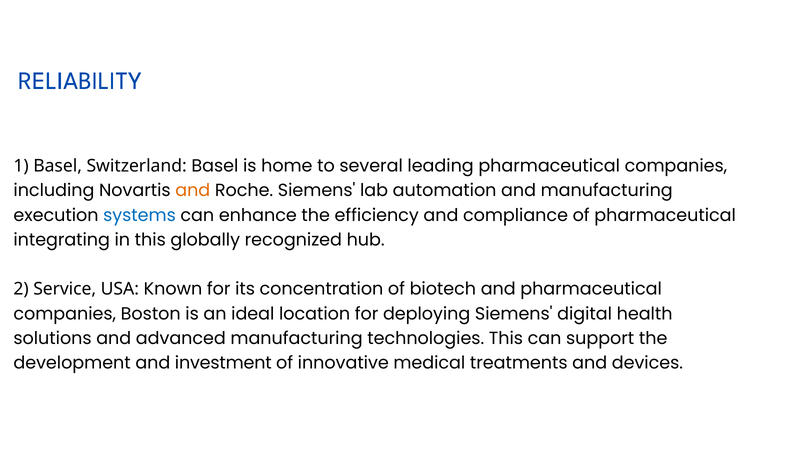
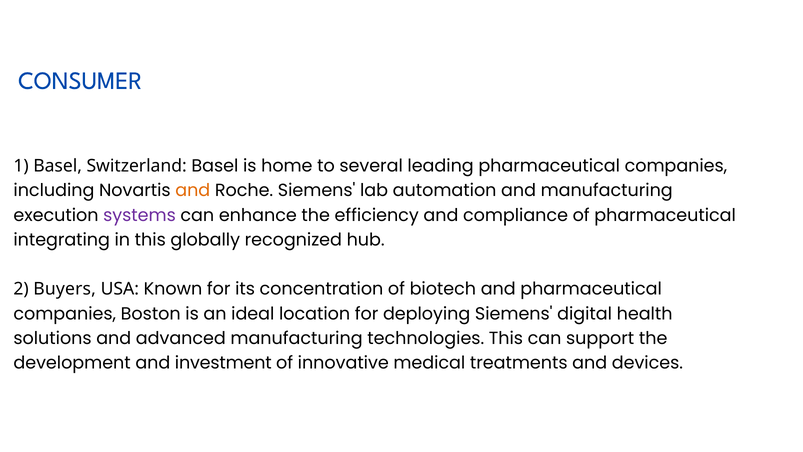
RELIABILITY: RELIABILITY -> CONSUMER
systems colour: blue -> purple
Service: Service -> Buyers
